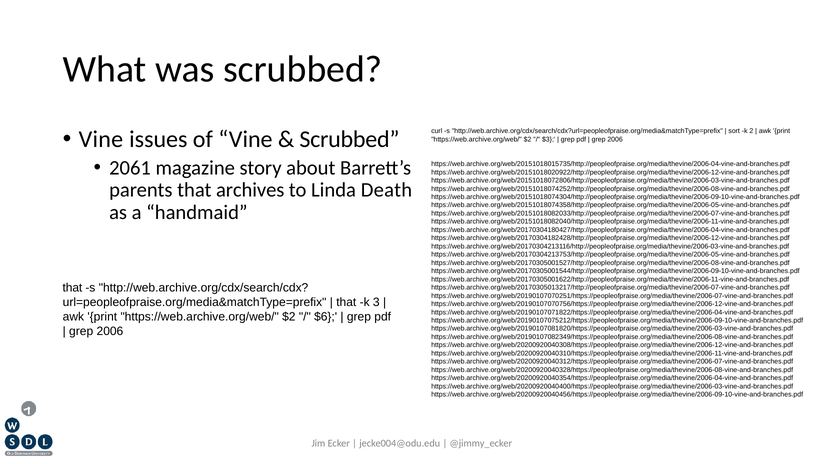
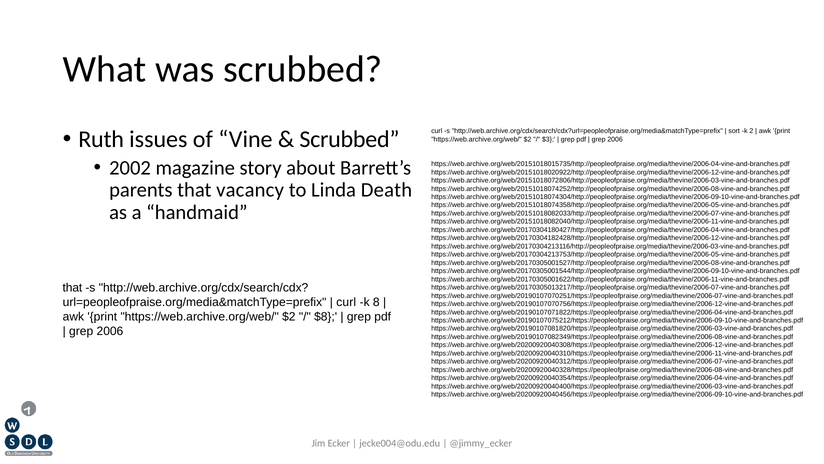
Vine at (101, 139): Vine -> Ruth
2061: 2061 -> 2002
archives: archives -> vacancy
that at (346, 302): that -> curl
3: 3 -> 8
$6: $6 -> $8
